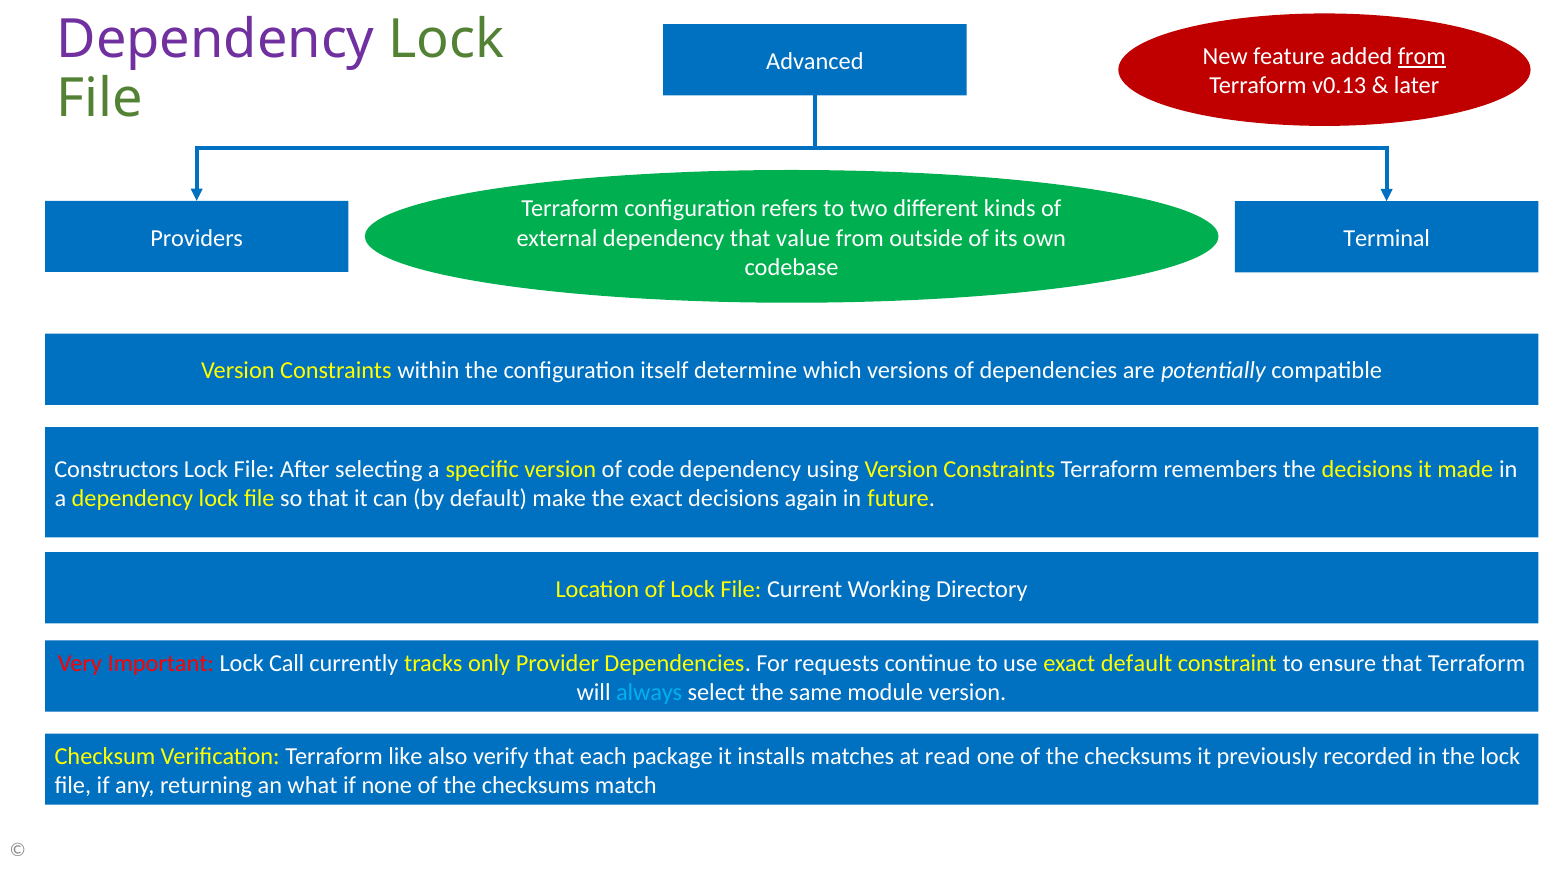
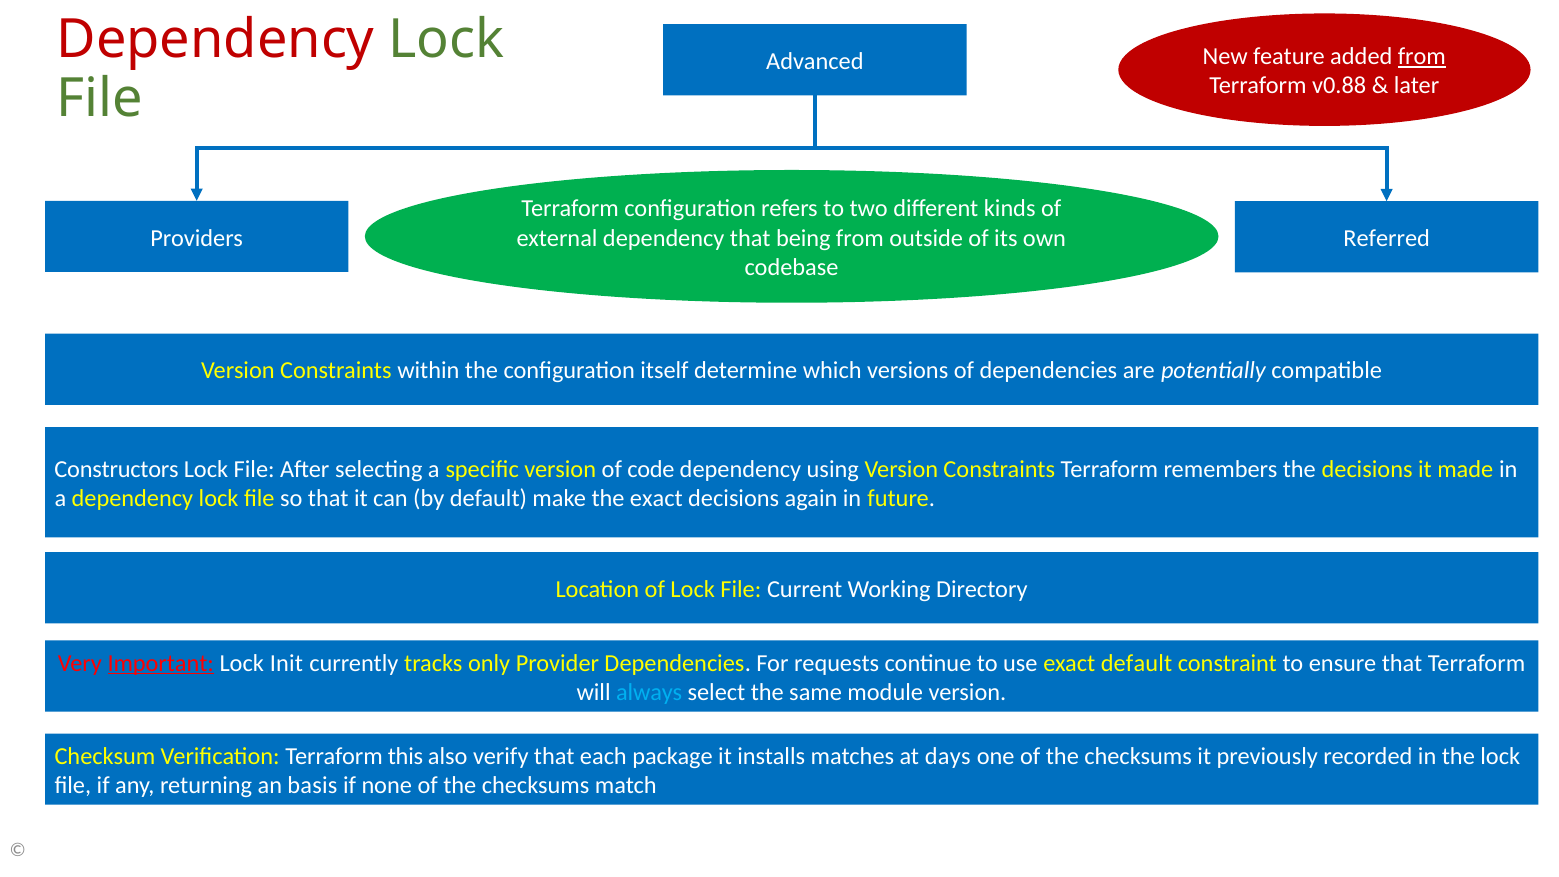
Dependency at (216, 40) colour: purple -> red
v0.13: v0.13 -> v0.88
value: value -> being
Terminal: Terminal -> Referred
Important underline: none -> present
Call: Call -> Init
like: like -> this
read: read -> days
what: what -> basis
